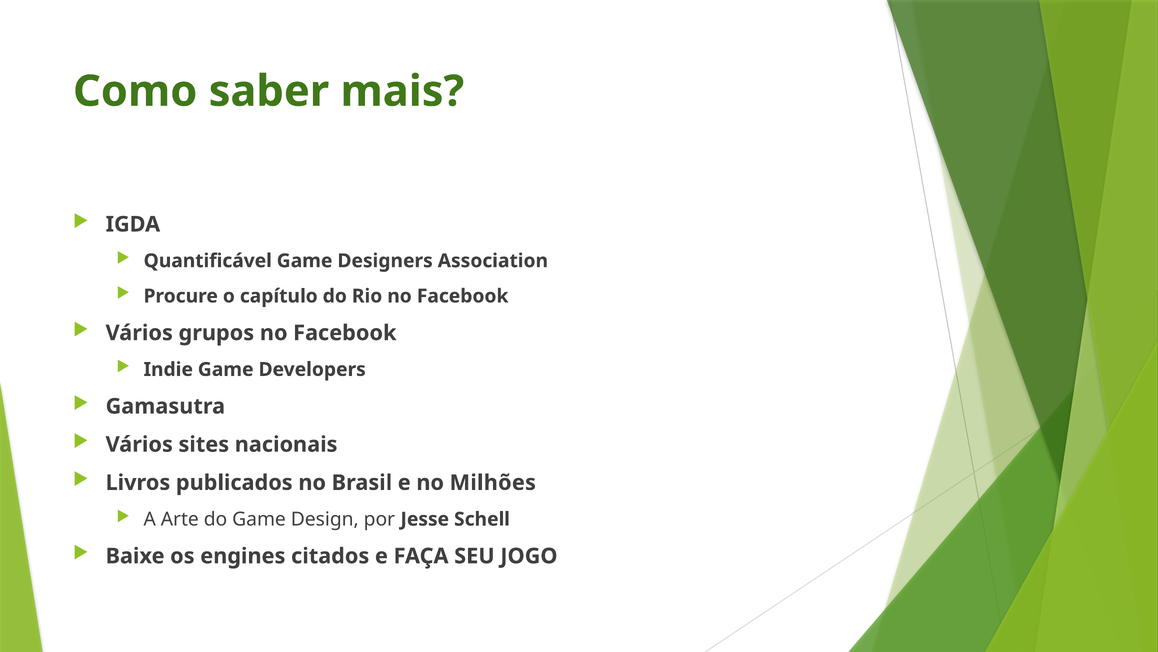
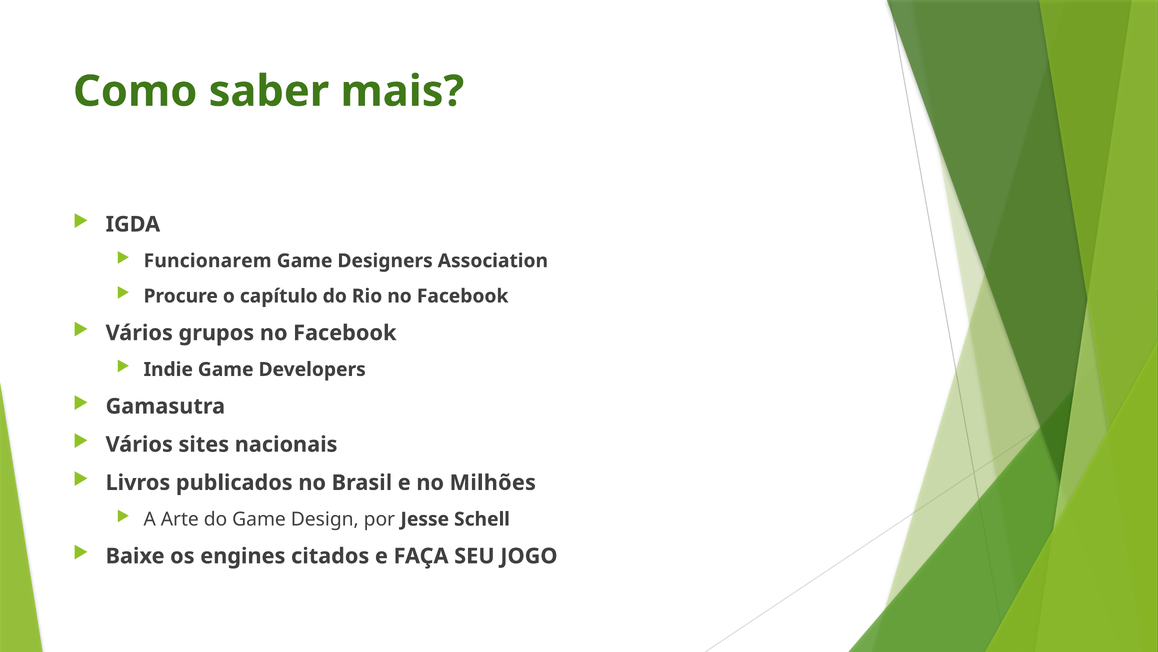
Quantificável: Quantificável -> Funcionarem
